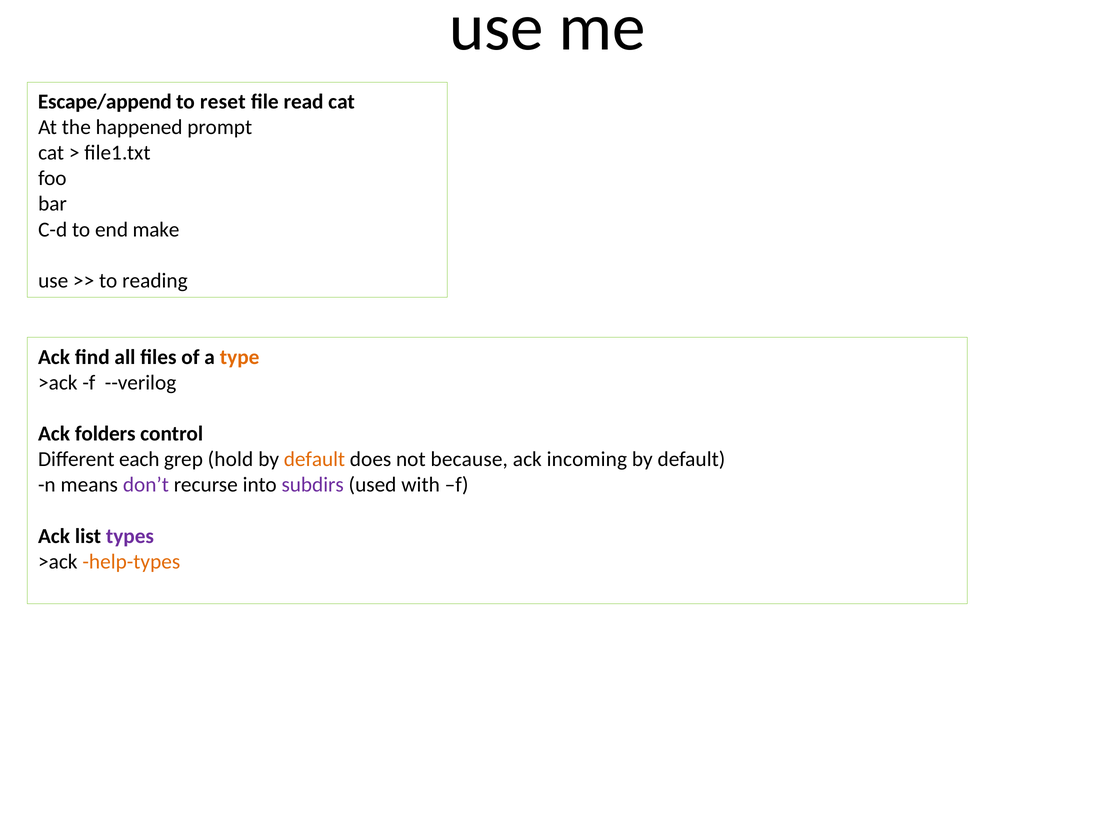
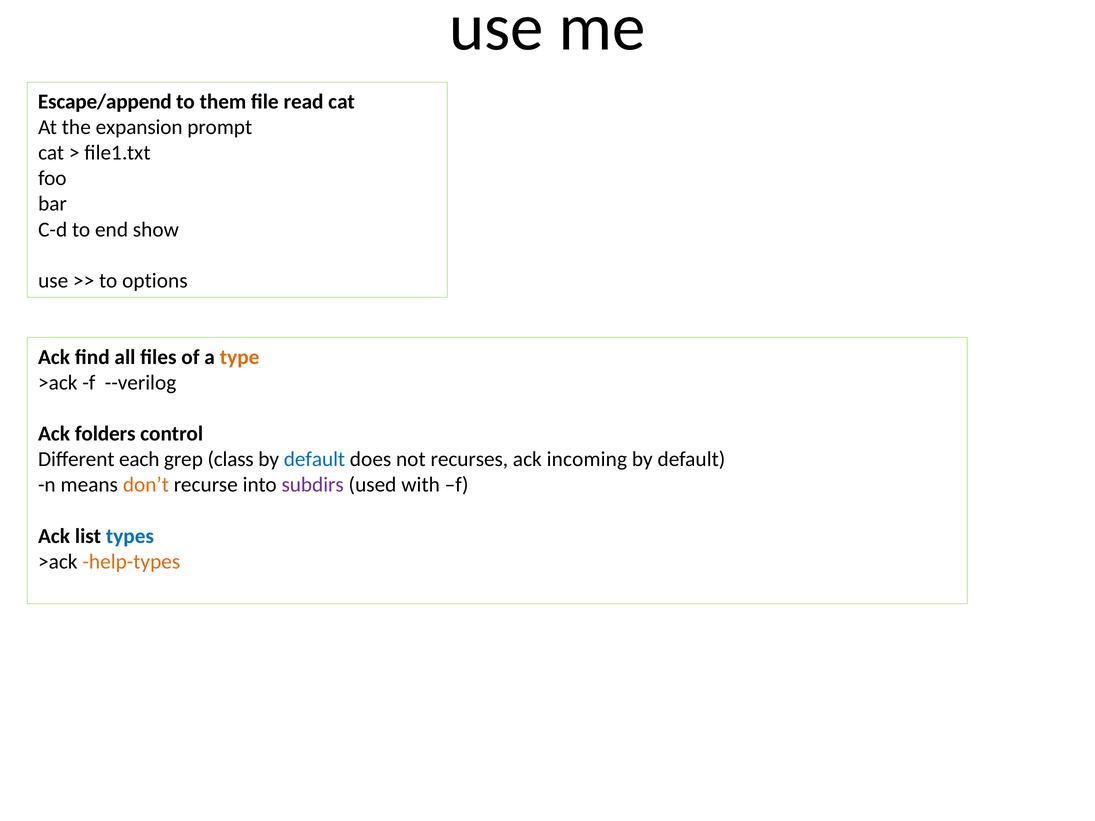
reset: reset -> them
happened: happened -> expansion
make: make -> show
reading: reading -> options
hold: hold -> class
default at (314, 460) colour: orange -> blue
because: because -> recurses
don’t colour: purple -> orange
types colour: purple -> blue
